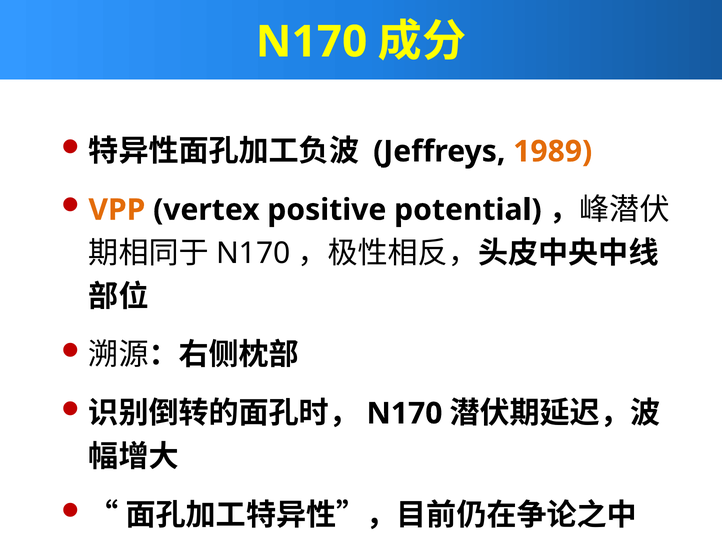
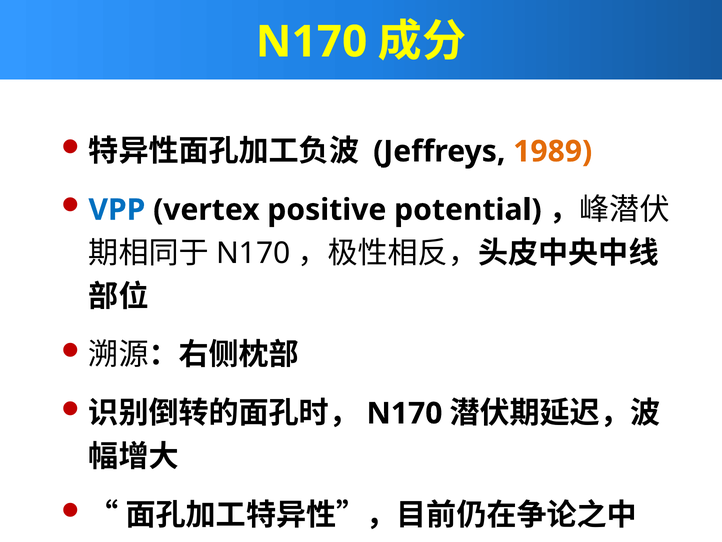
VPP colour: orange -> blue
